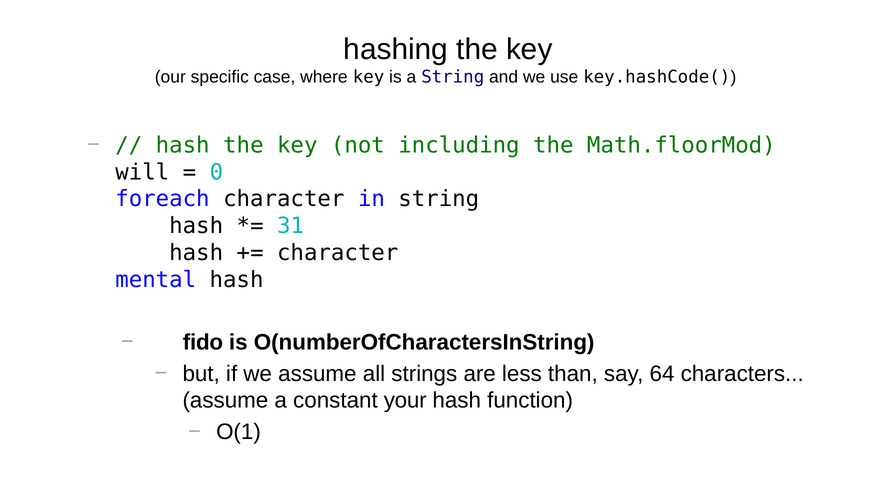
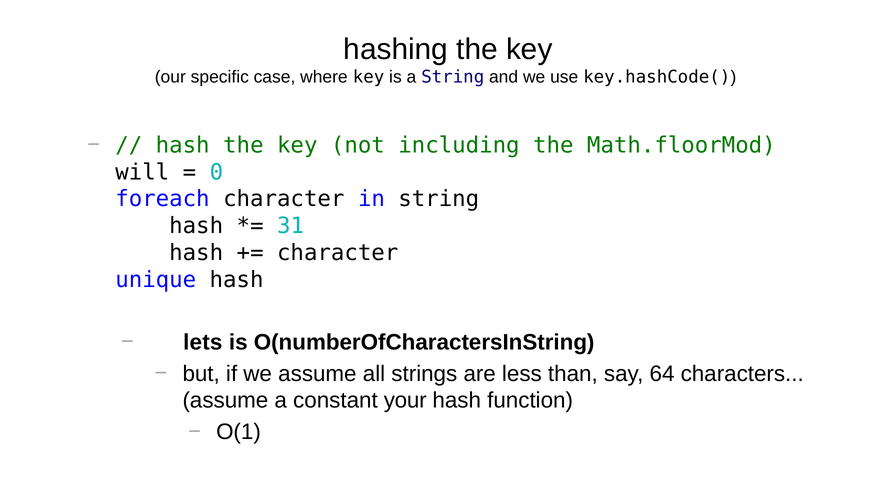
mental: mental -> unique
fido: fido -> lets
